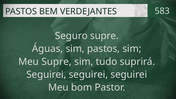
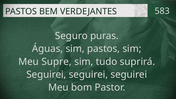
Seguro supre: supre -> puras
